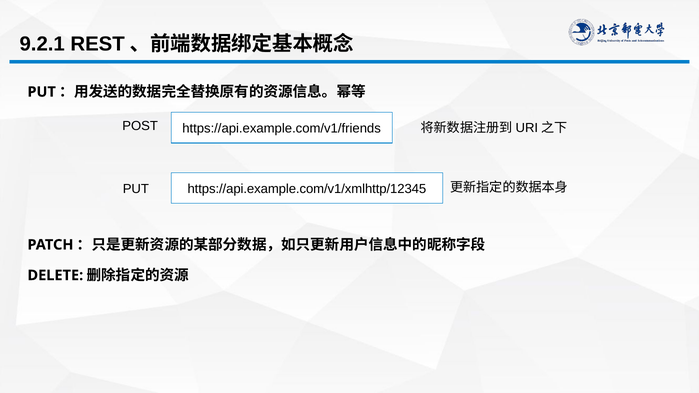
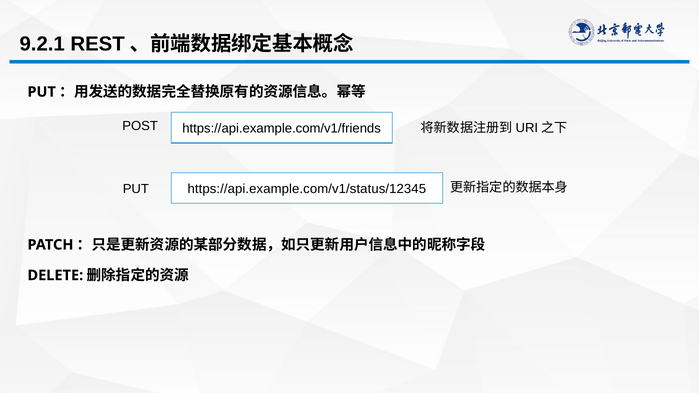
https://api.example.com/v1/xmlhttp/12345: https://api.example.com/v1/xmlhttp/12345 -> https://api.example.com/v1/status/12345
